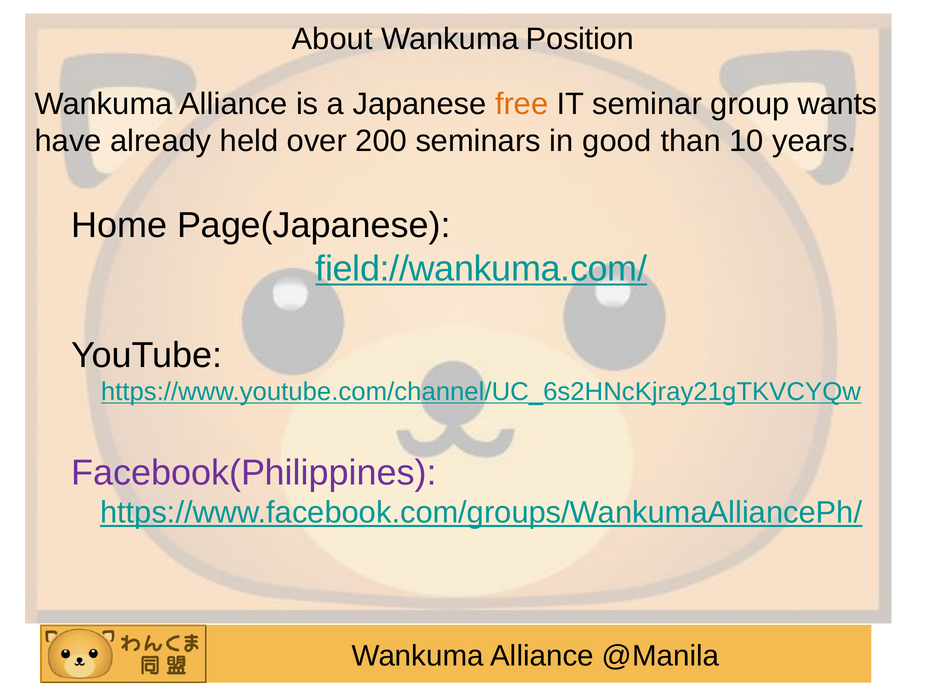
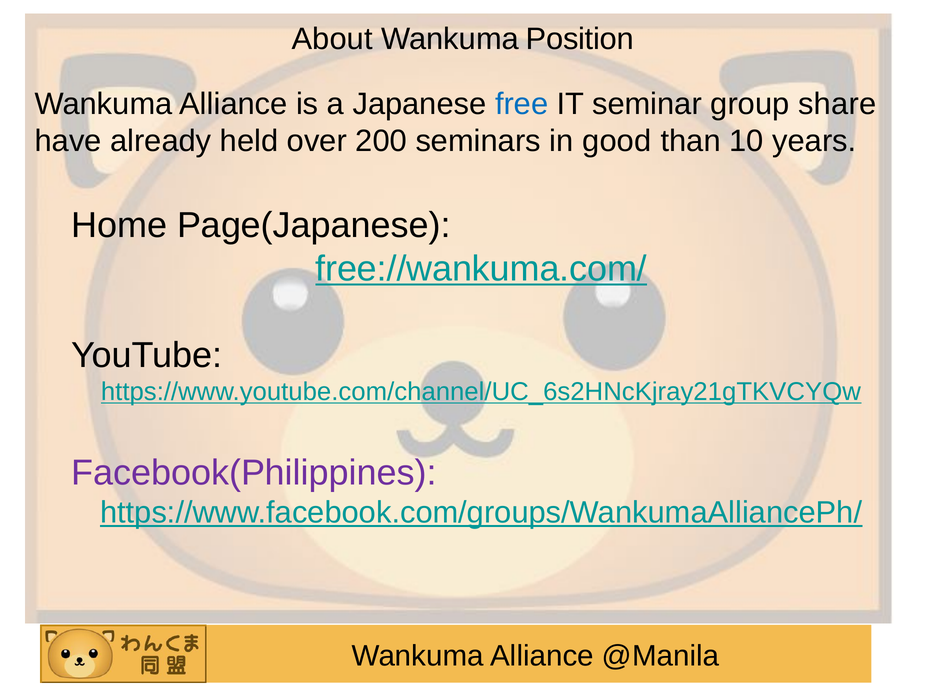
free colour: orange -> blue
wants: wants -> share
field://wankuma.com/: field://wankuma.com/ -> free://wankuma.com/
